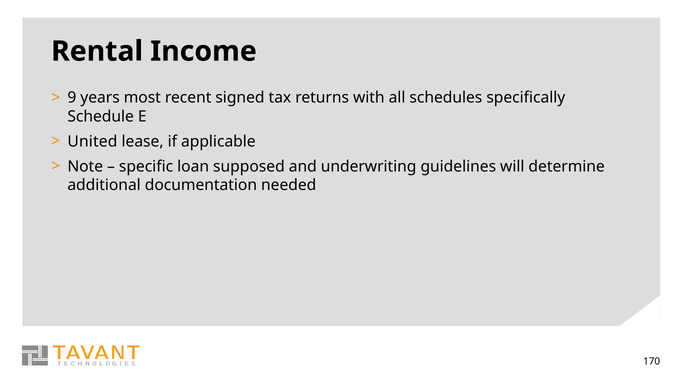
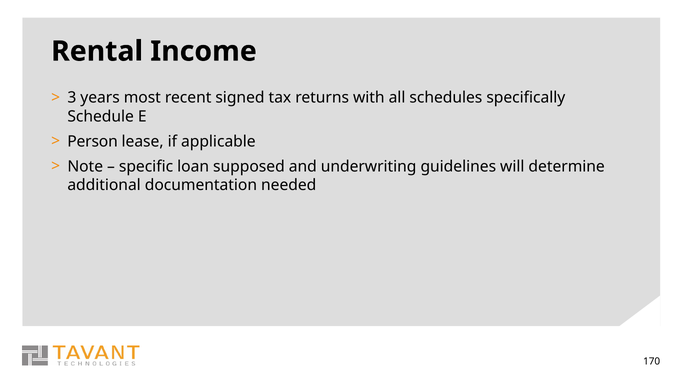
9: 9 -> 3
United: United -> Person
